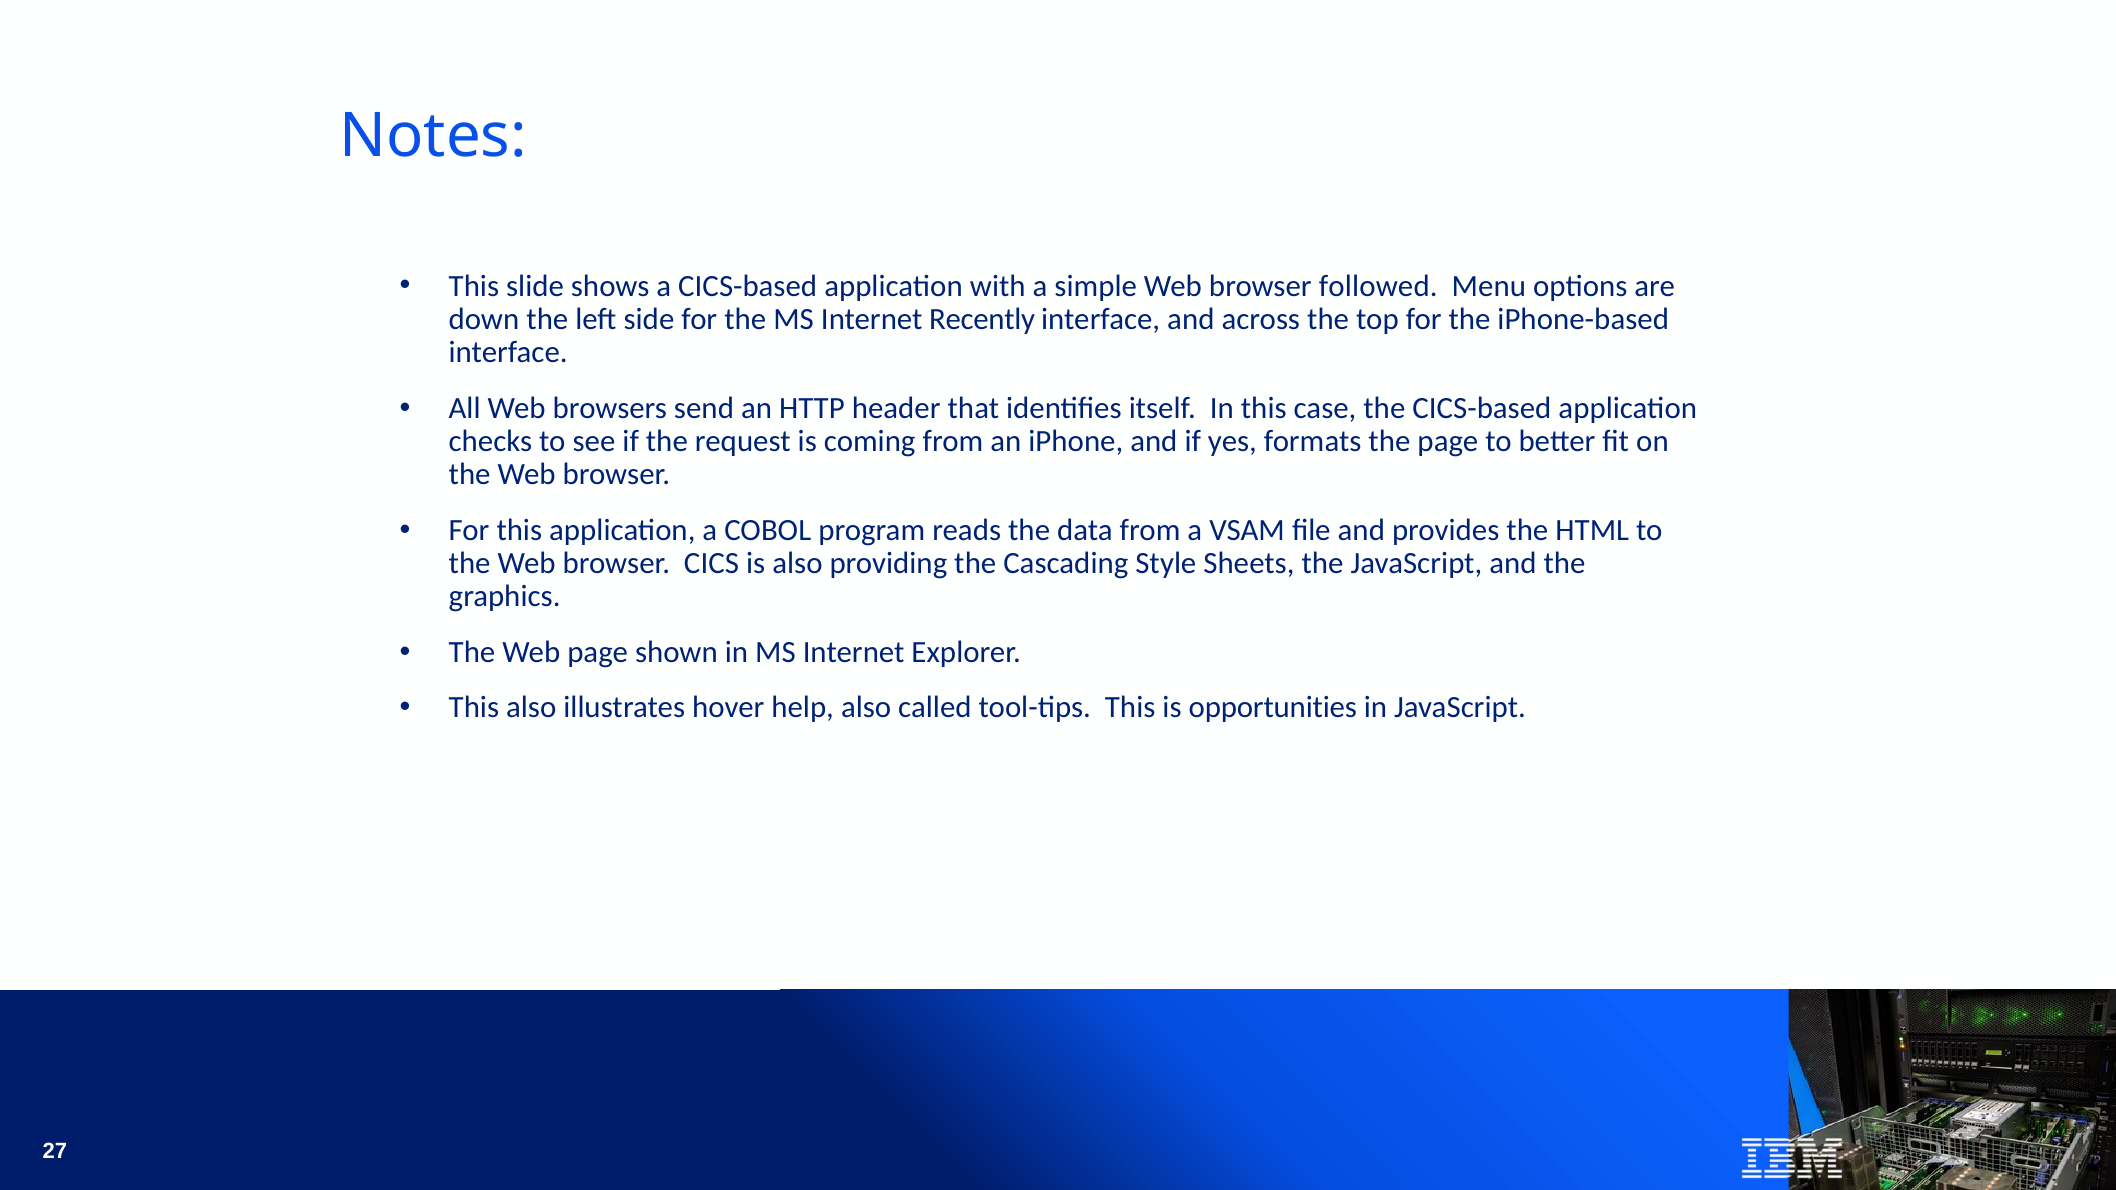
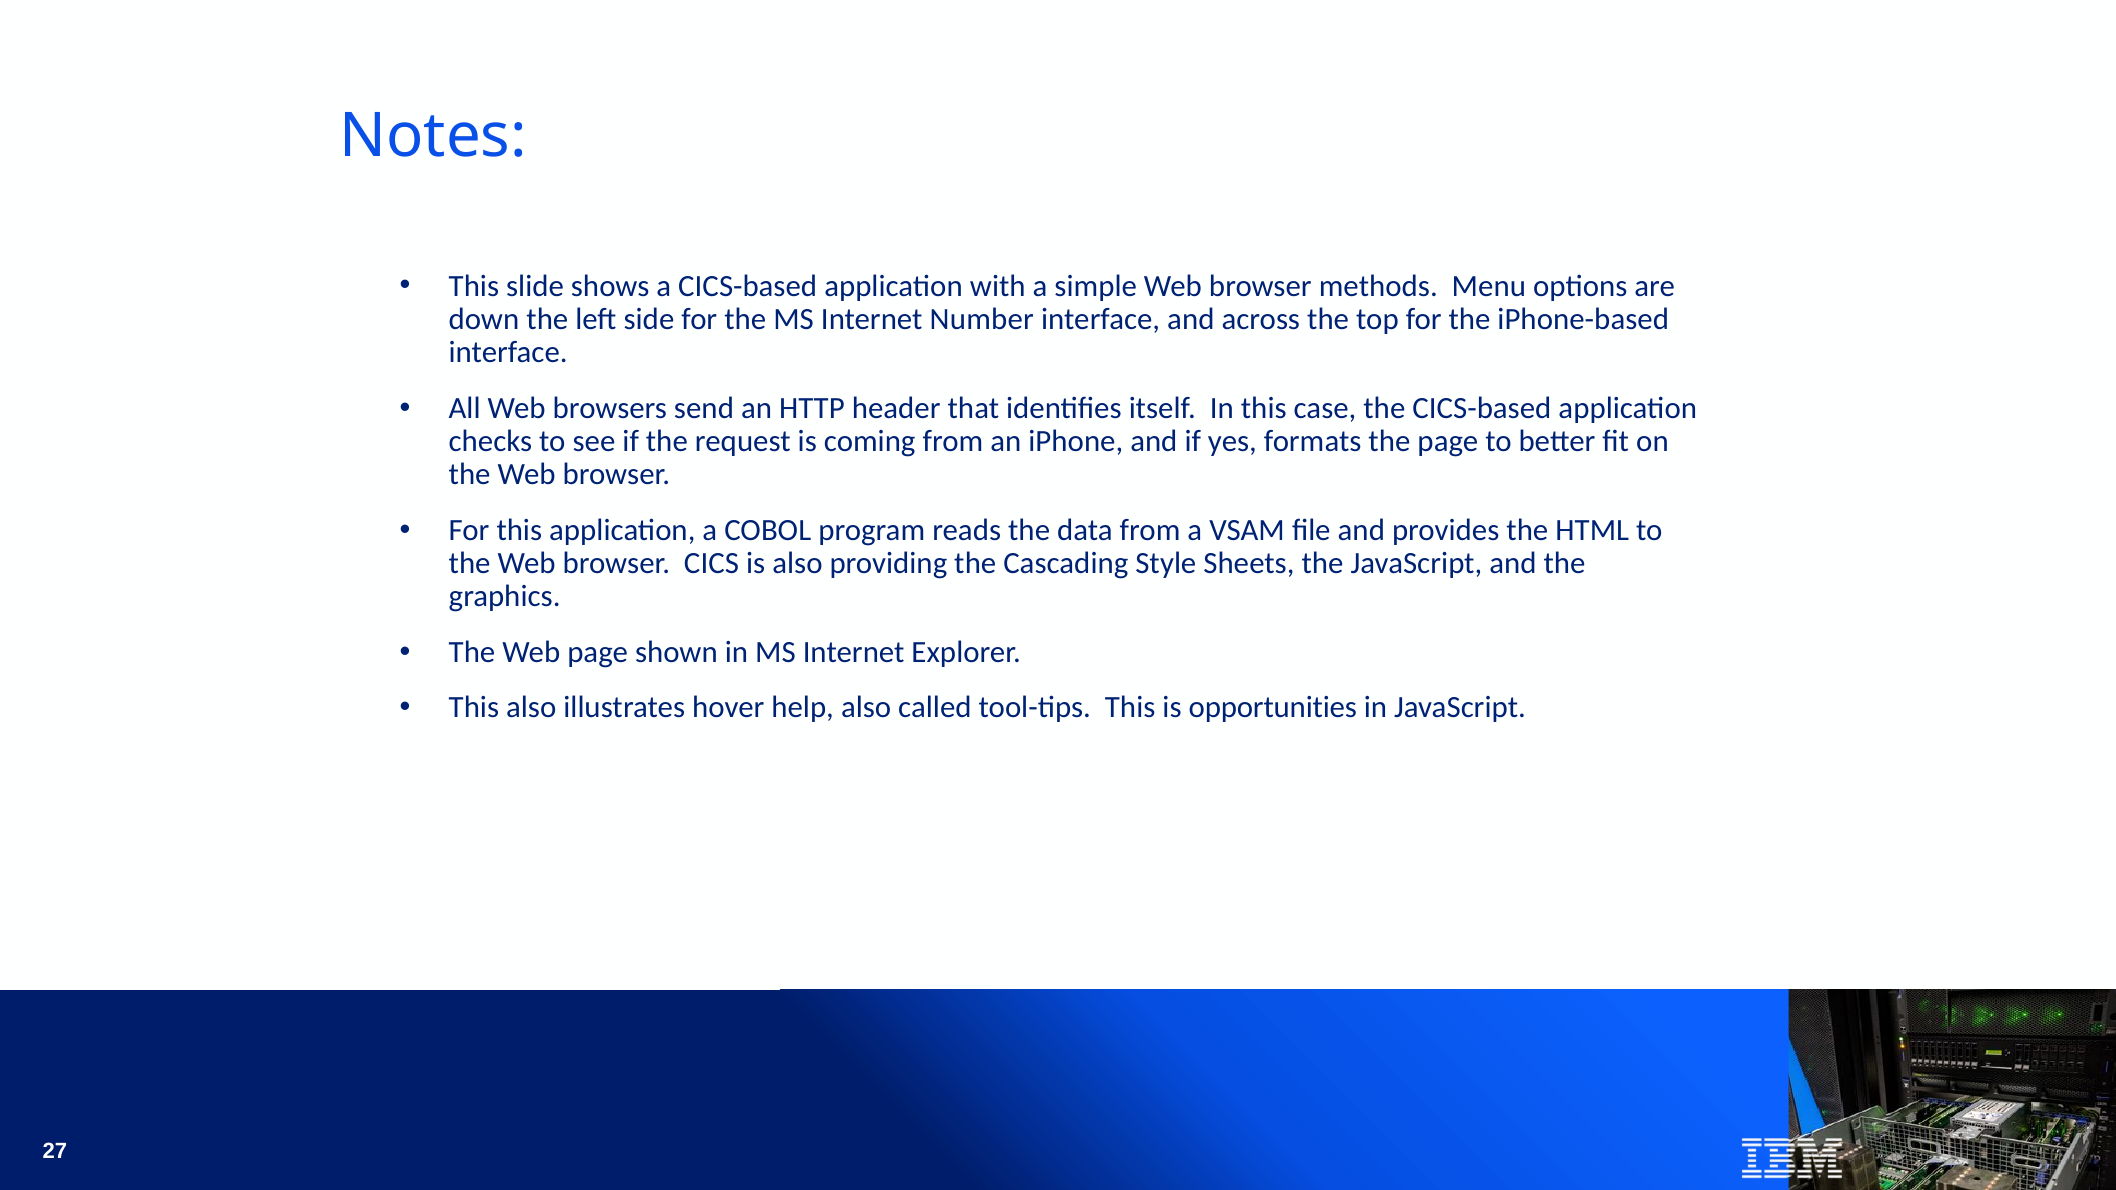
followed: followed -> methods
Recently: Recently -> Number
